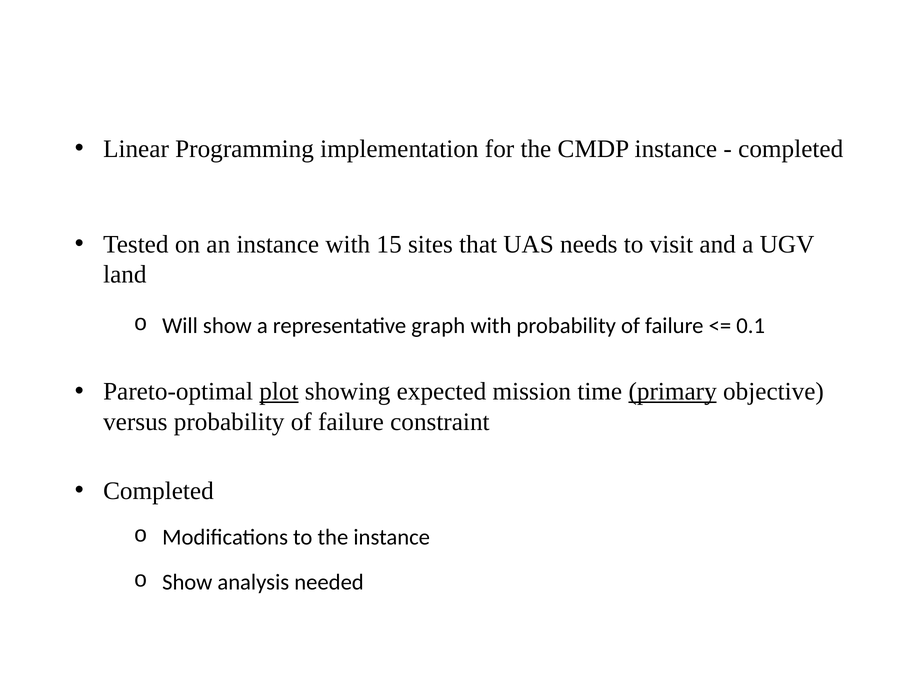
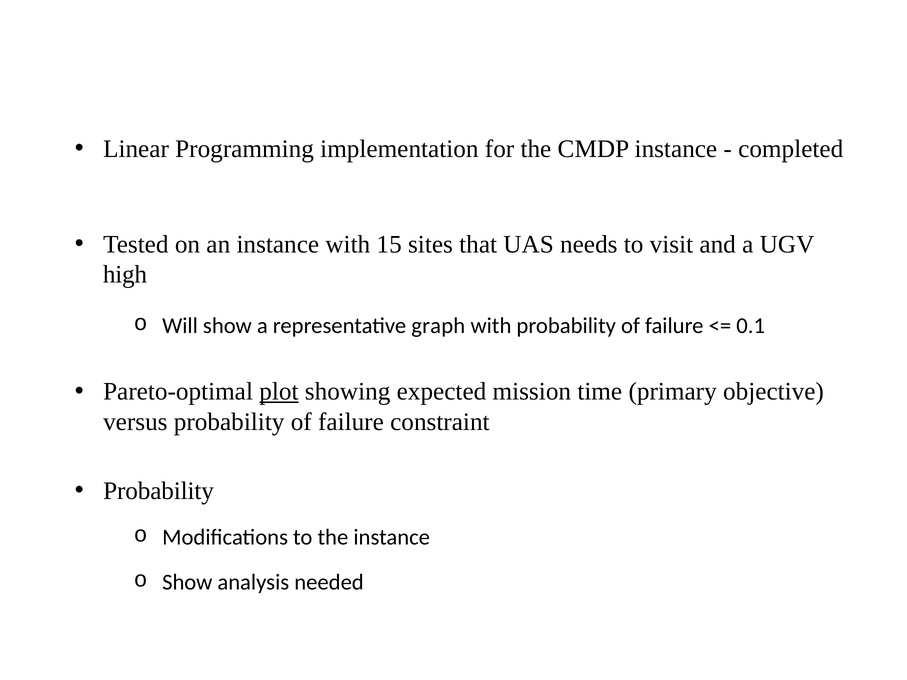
land: land -> high
primary underline: present -> none
Completed at (158, 491): Completed -> Probability
